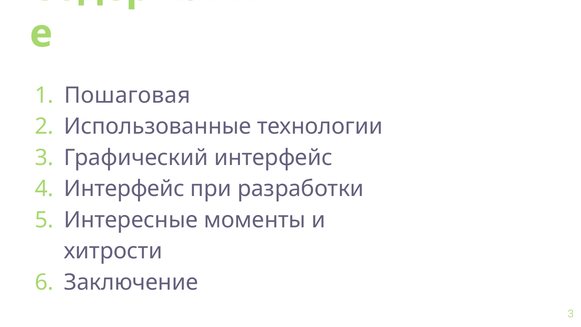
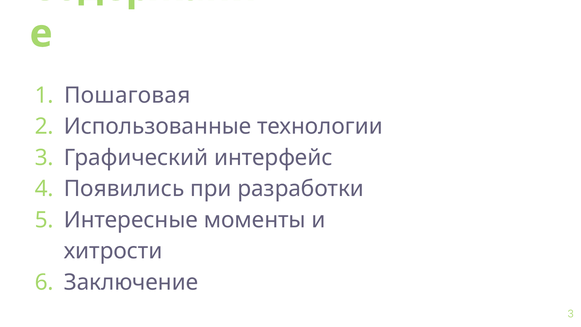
Интерфейс at (124, 189): Интерфейс -> Появились
